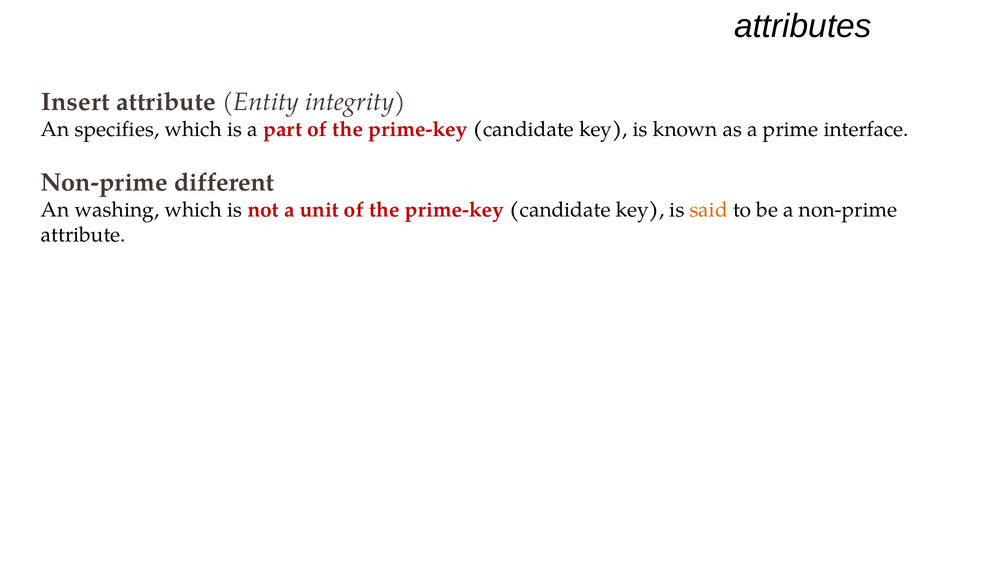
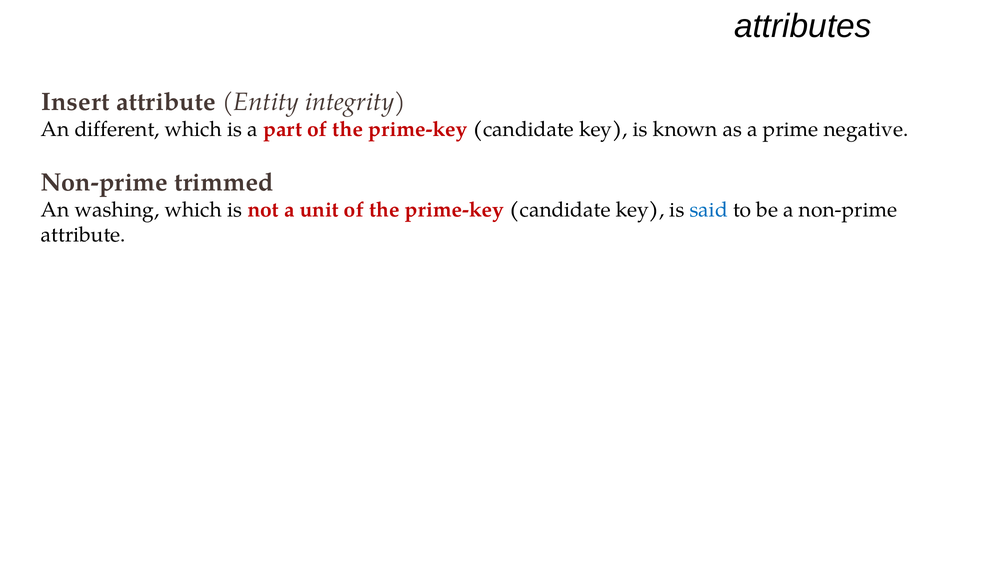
specifies: specifies -> different
interface: interface -> negative
different: different -> trimmed
said colour: orange -> blue
